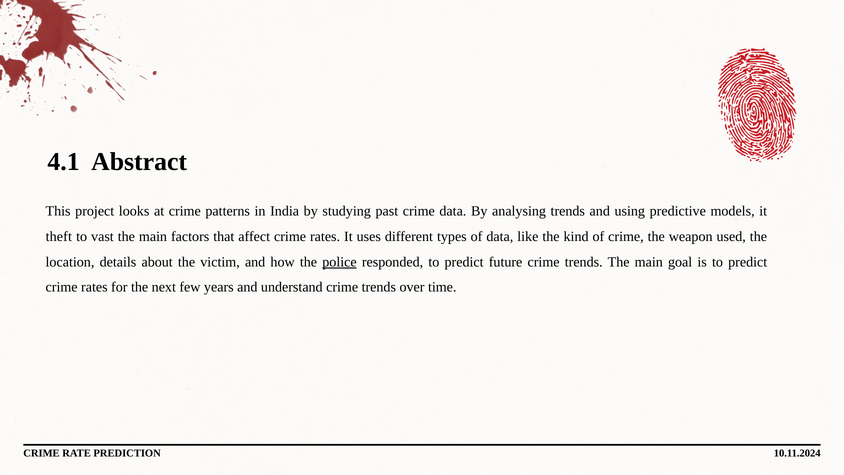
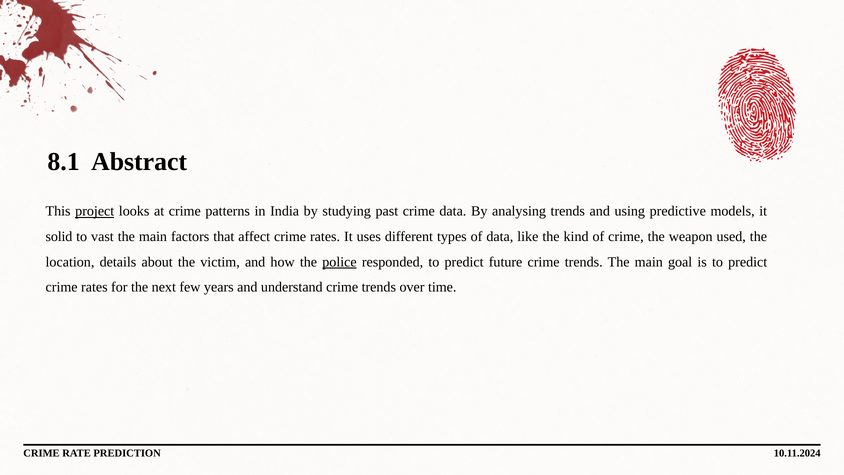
4.1: 4.1 -> 8.1
project underline: none -> present
theft: theft -> solid
